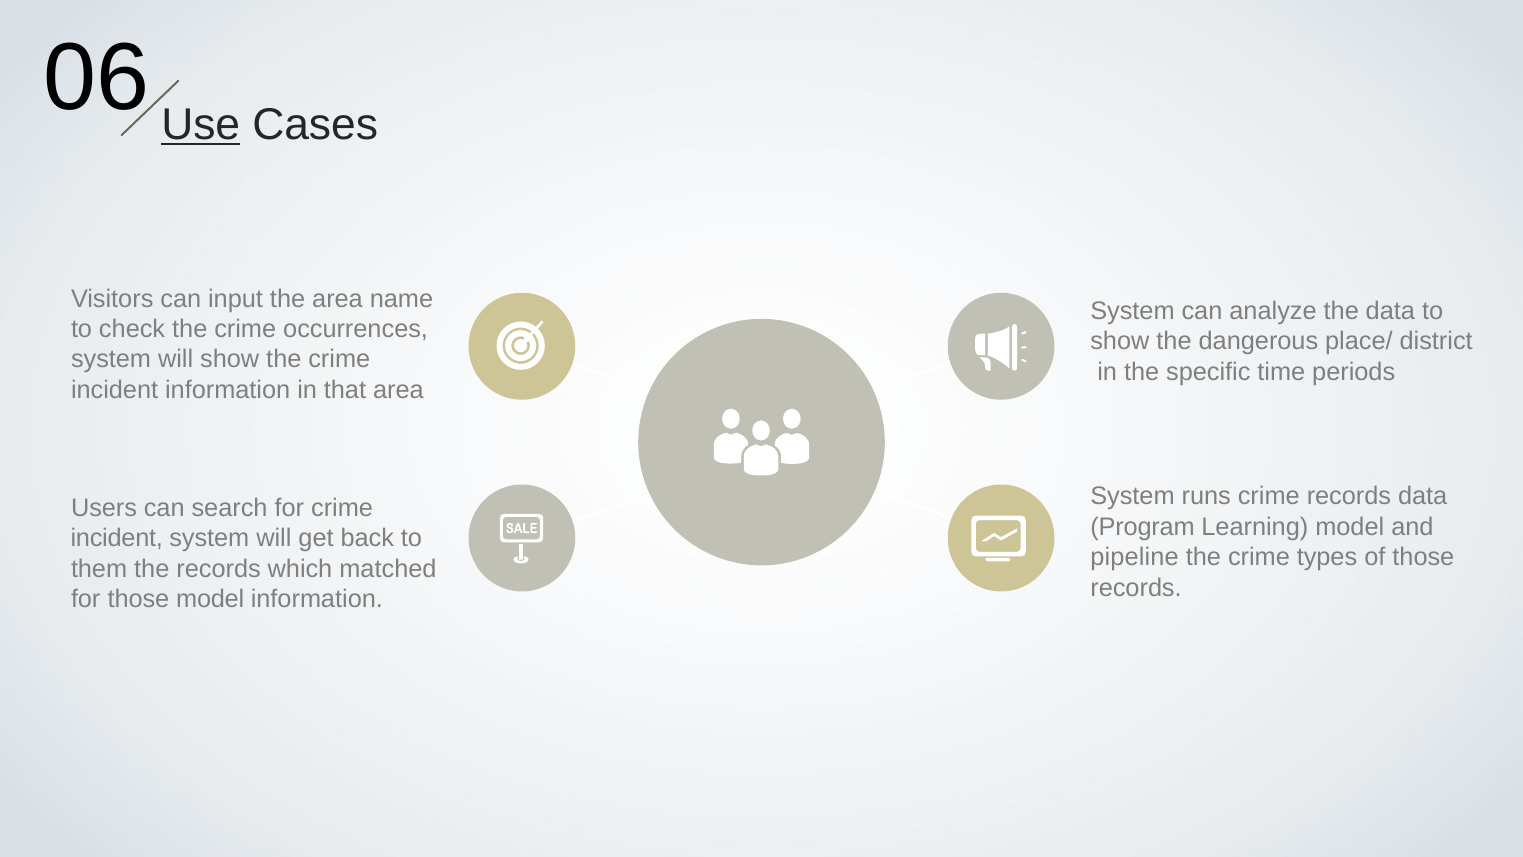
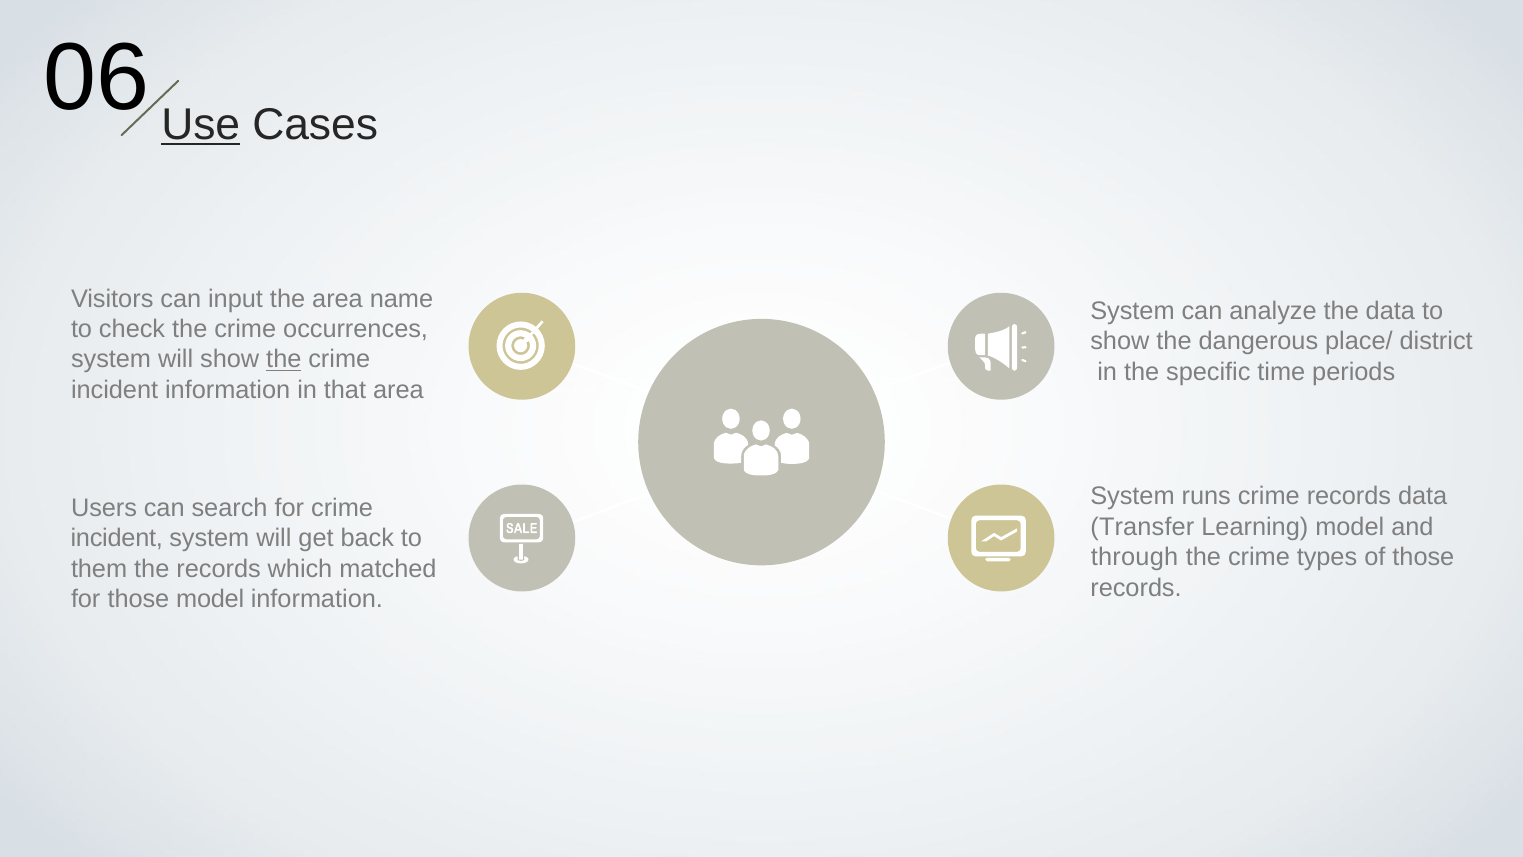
the at (284, 359) underline: none -> present
Program: Program -> Transfer
pipeline: pipeline -> through
